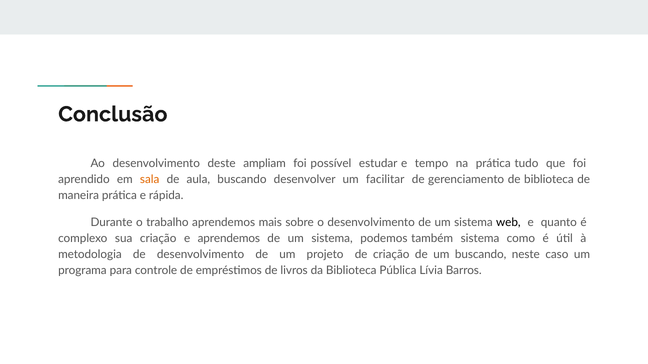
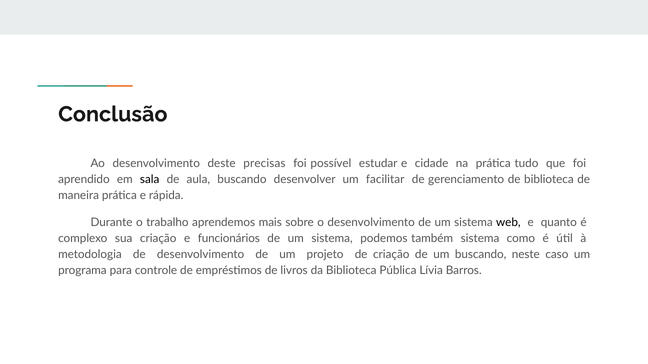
ampliam: ampliam -> precisas
tempo: tempo -> cidade
sala colour: orange -> black
e aprendemos: aprendemos -> funcionários
